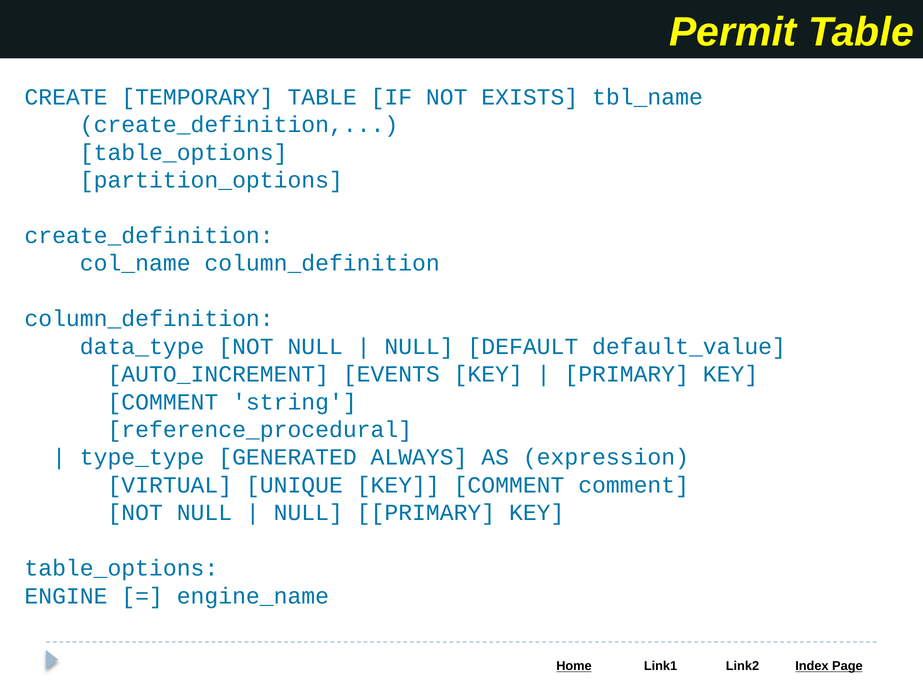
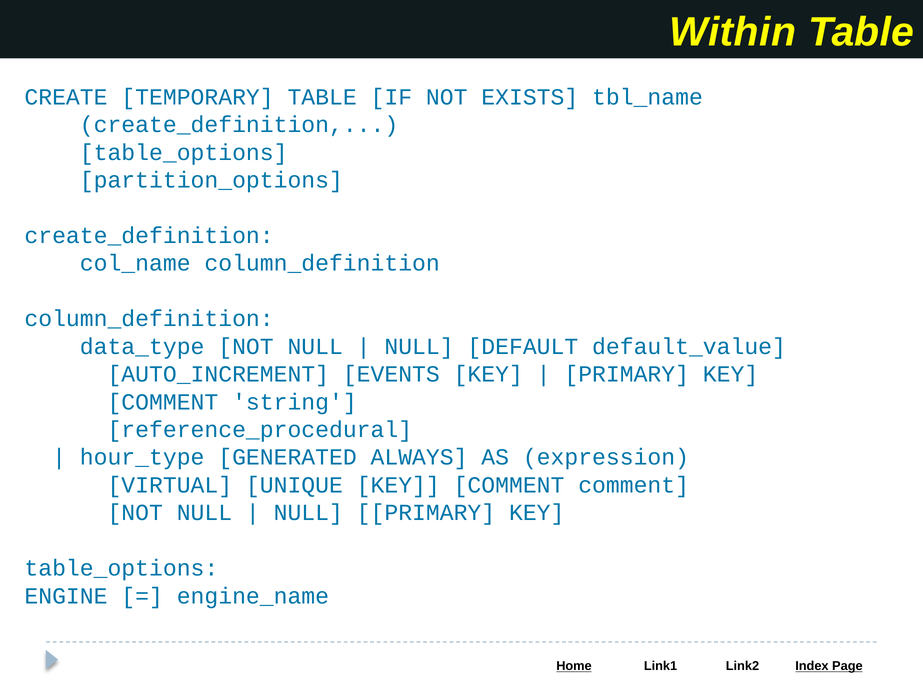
Permit: Permit -> Within
type_type: type_type -> hour_type
